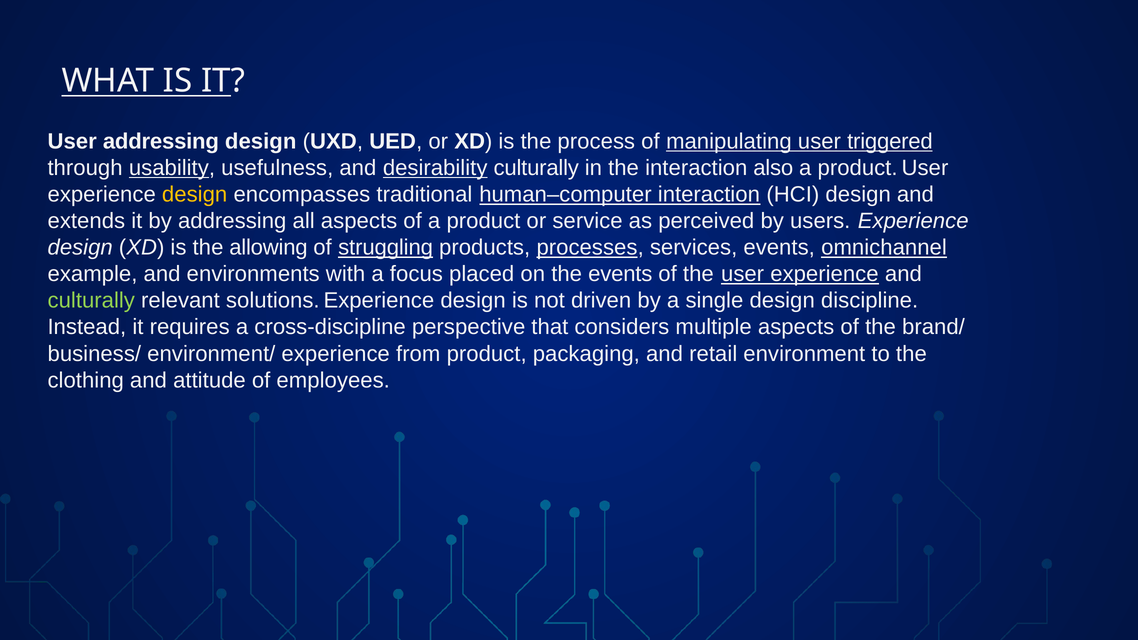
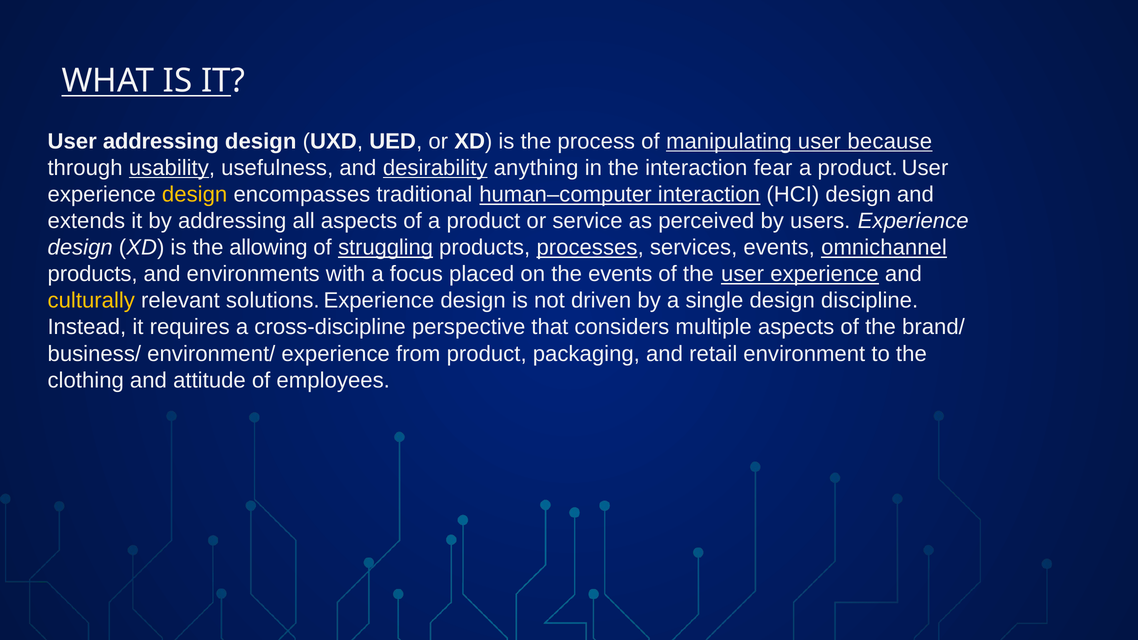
triggered: triggered -> because
desirability culturally: culturally -> anything
also: also -> fear
example at (93, 274): example -> products
culturally at (91, 301) colour: light green -> yellow
